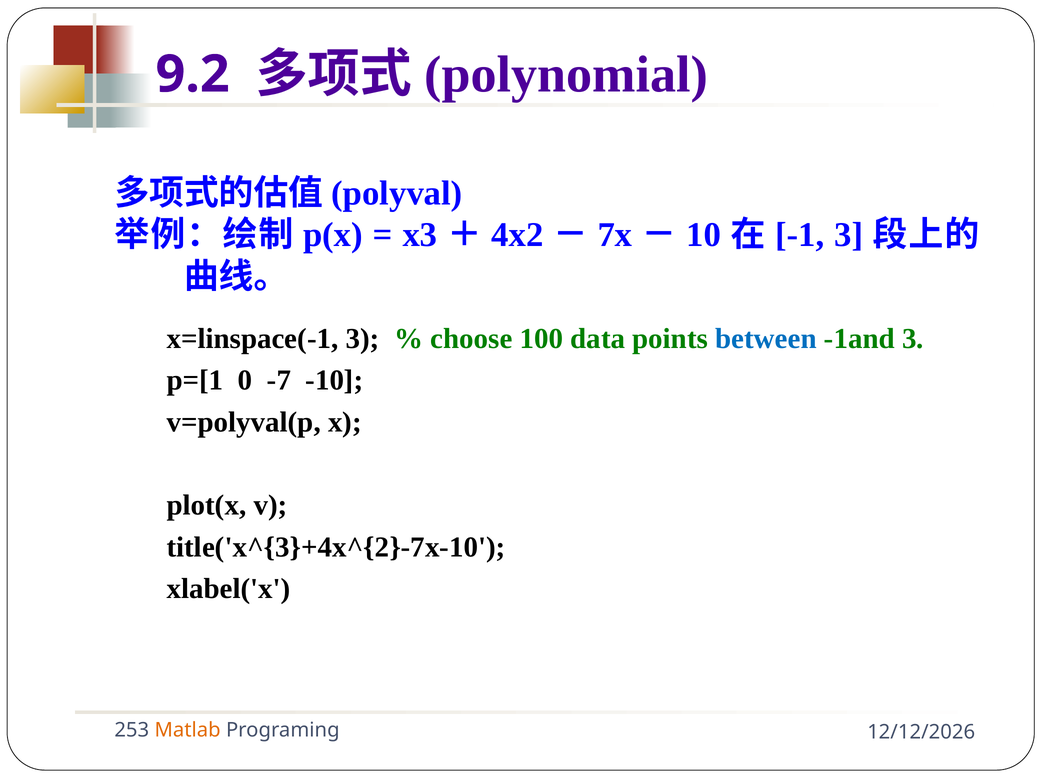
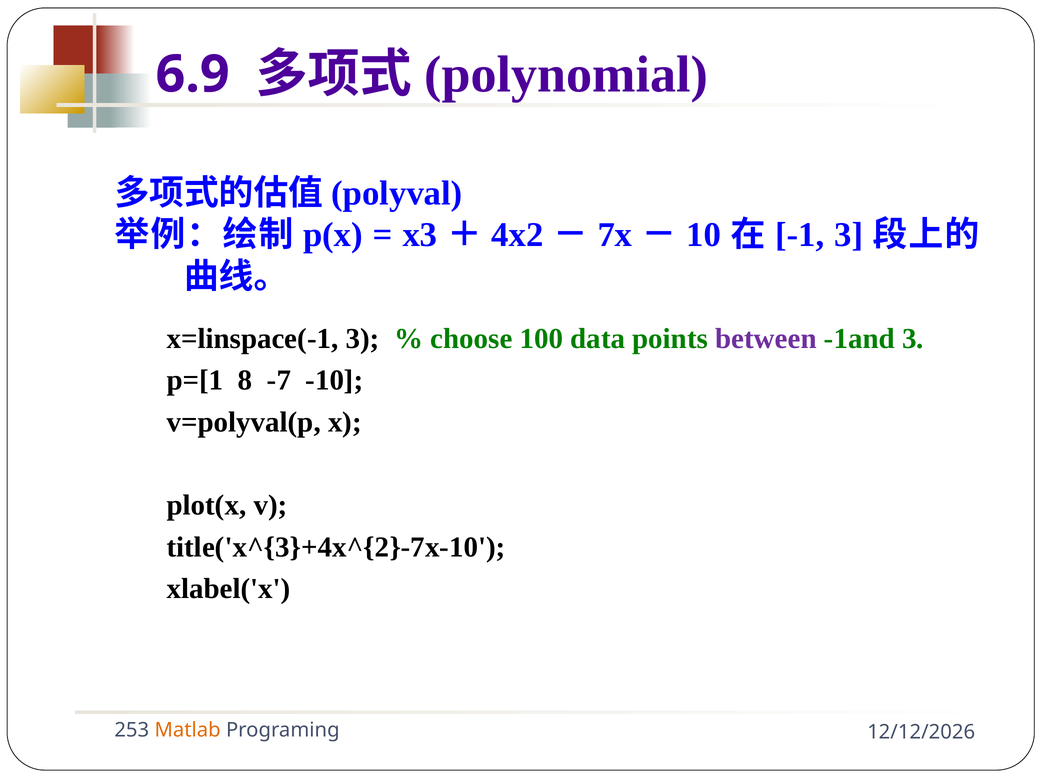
9.2: 9.2 -> 6.9
between colour: blue -> purple
0: 0 -> 8
